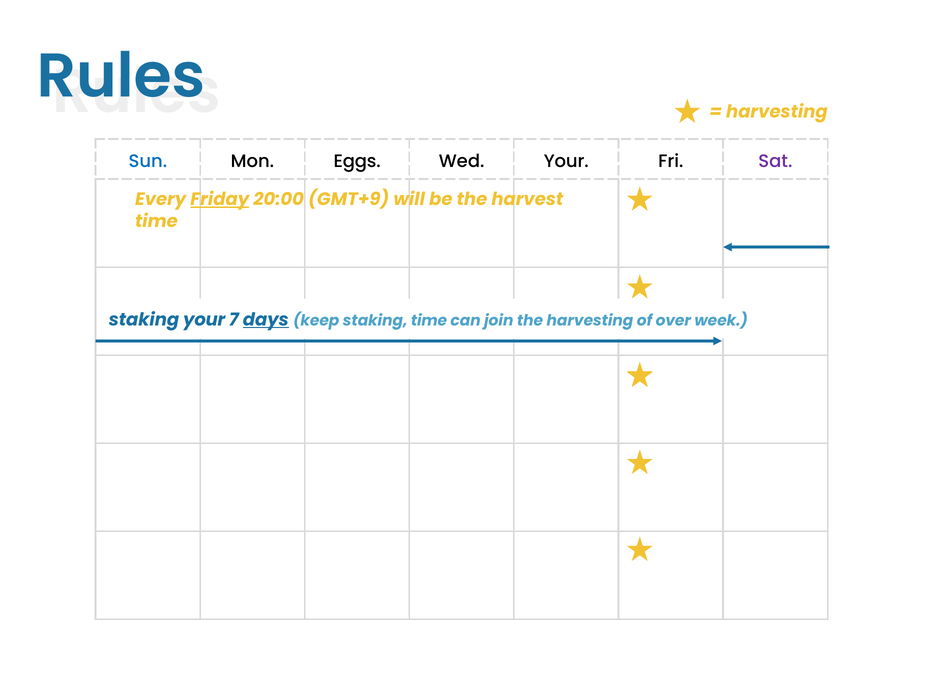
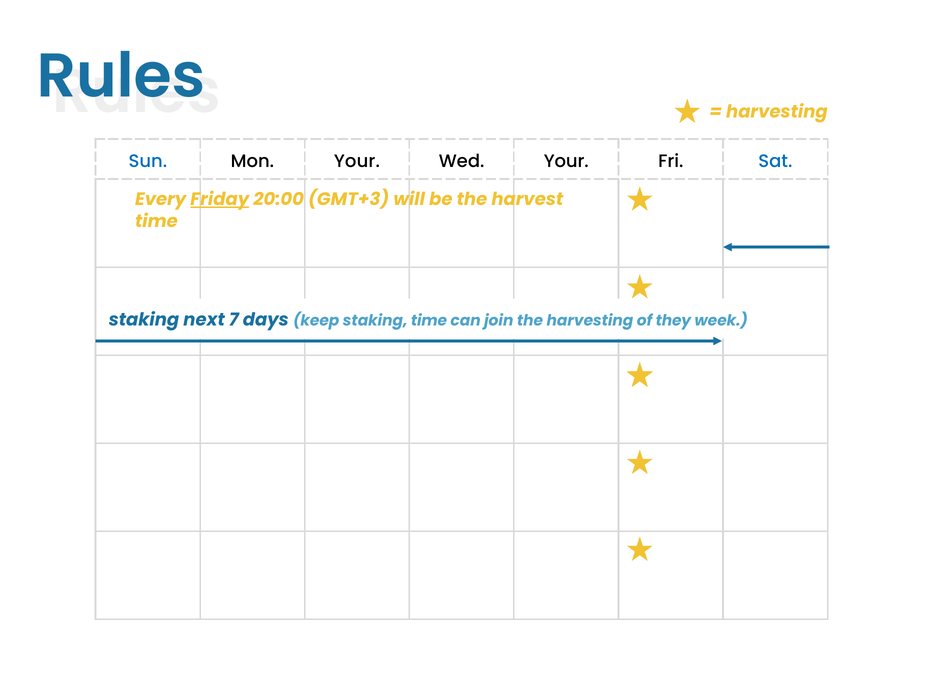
Mon Eggs: Eggs -> Your
Sat colour: purple -> blue
GMT+9: GMT+9 -> GMT+3
staking your: your -> next
days underline: present -> none
over: over -> they
